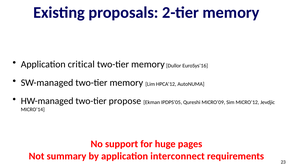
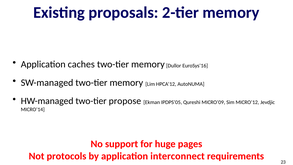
critical: critical -> caches
summary: summary -> protocols
